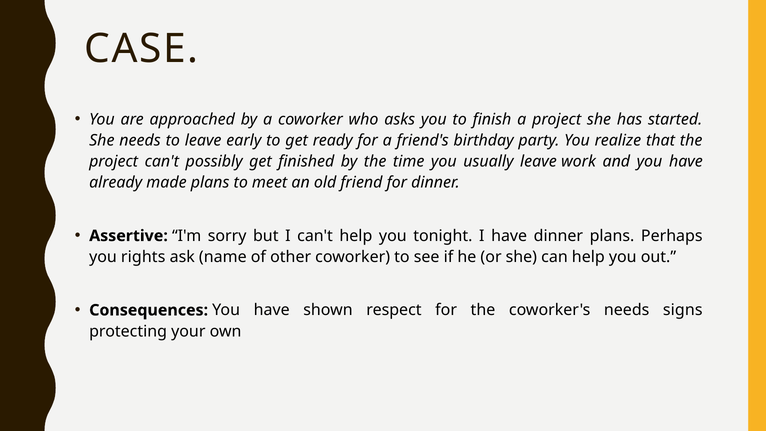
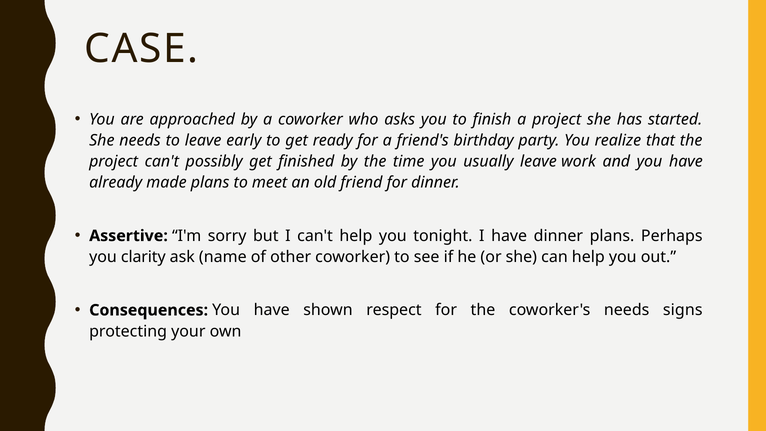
rights: rights -> clarity
